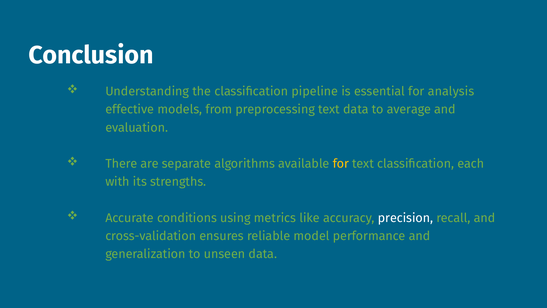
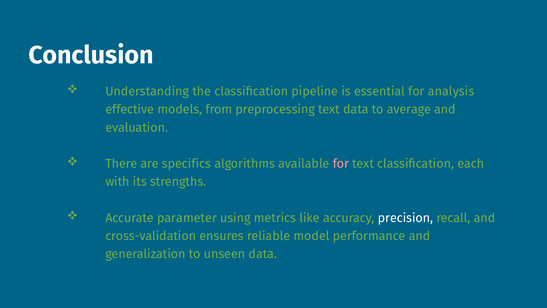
separate: separate -> specifics
for at (341, 164) colour: yellow -> pink
conditions: conditions -> parameter
